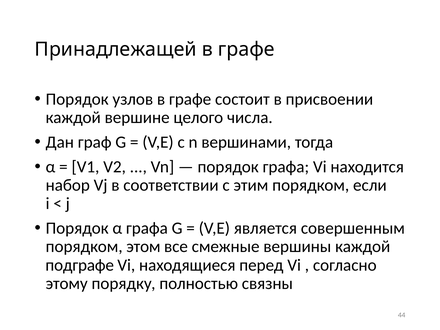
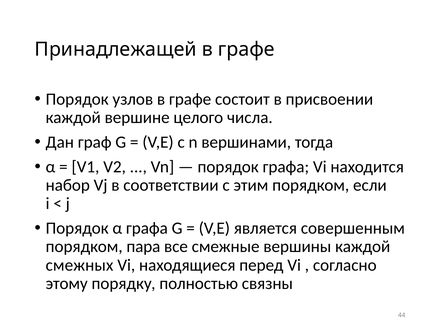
этом: этом -> пара
подграфе: подграфе -> смежных
